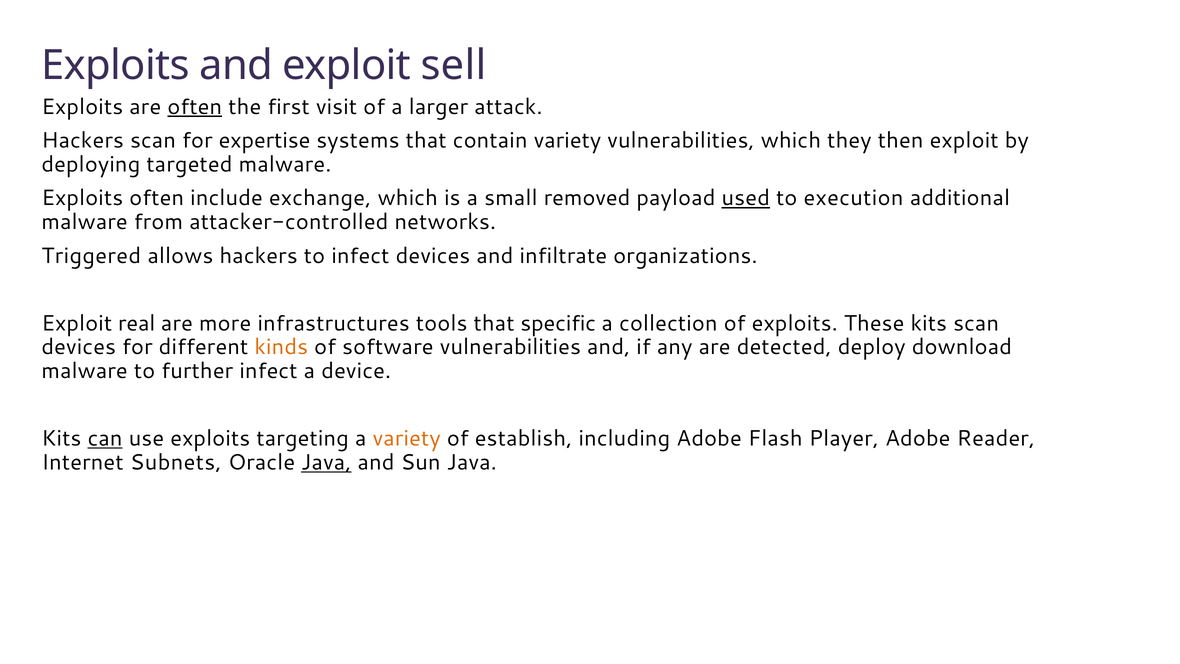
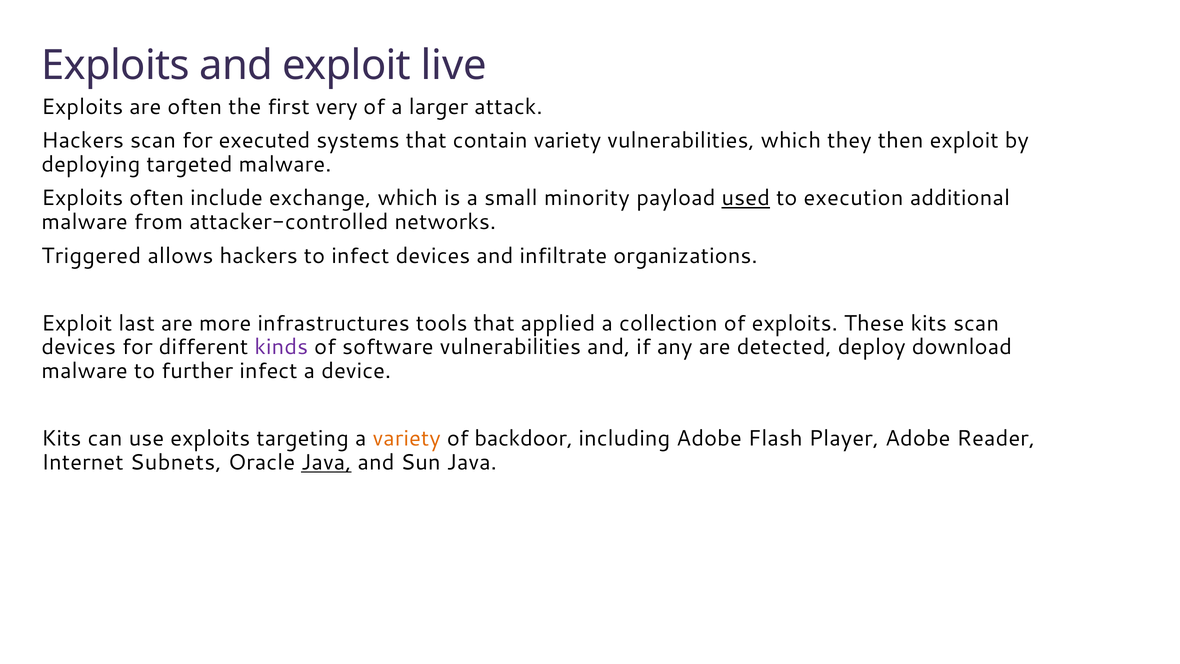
sell: sell -> live
often at (195, 107) underline: present -> none
visit: visit -> very
expertise: expertise -> executed
removed: removed -> minority
real: real -> last
specific: specific -> applied
kinds colour: orange -> purple
can underline: present -> none
establish: establish -> backdoor
